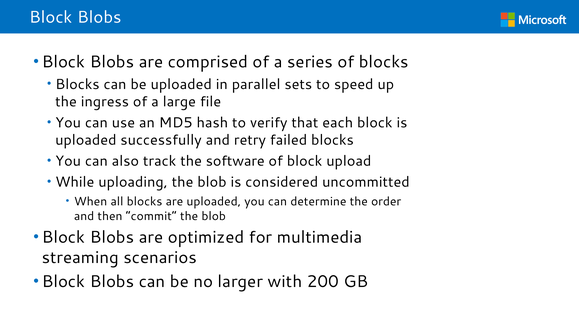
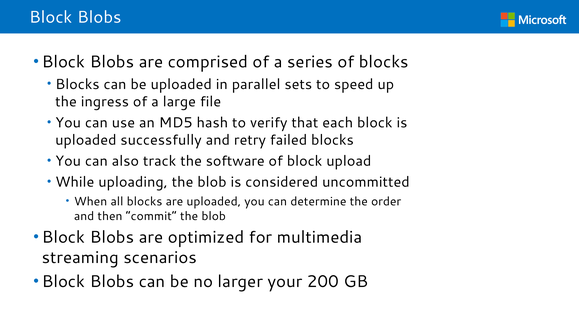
with: with -> your
